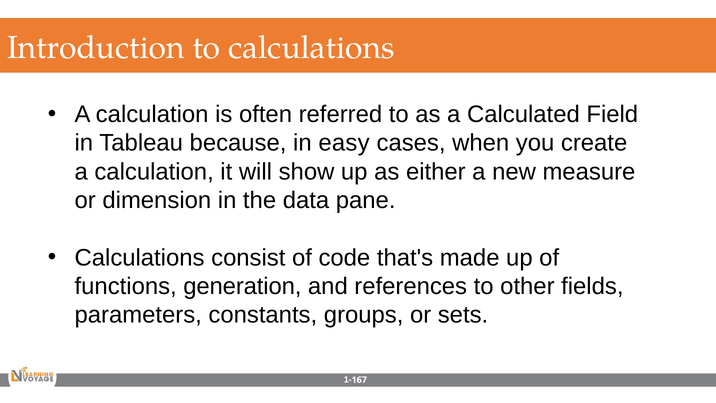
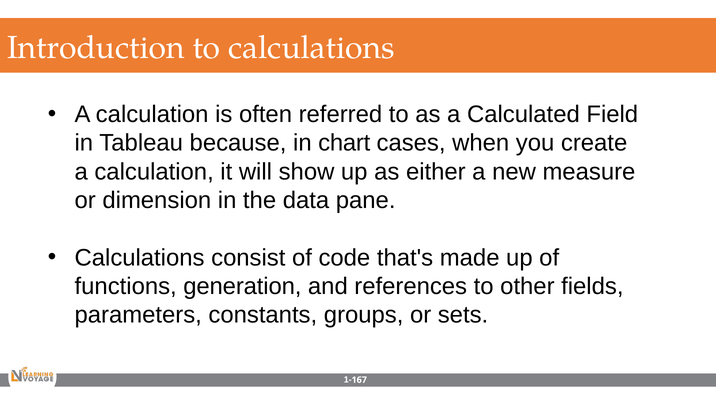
easy: easy -> chart
